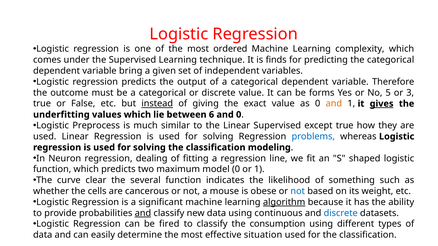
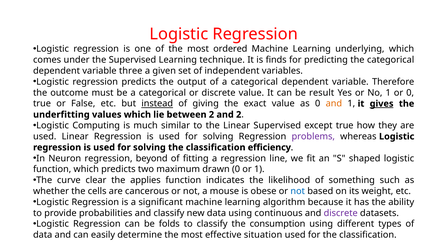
complexity: complexity -> underlying
bring: bring -> three
forms: forms -> result
No 5: 5 -> 1
or 3: 3 -> 0
between 6: 6 -> 2
and 0: 0 -> 2
Preprocess: Preprocess -> Computing
problems colour: blue -> purple
modeling: modeling -> efficiency
dealing: dealing -> beyond
model: model -> drawn
several: several -> applies
algorithm underline: present -> none
and at (143, 213) underline: present -> none
discrete at (341, 213) colour: blue -> purple
fired: fired -> folds
